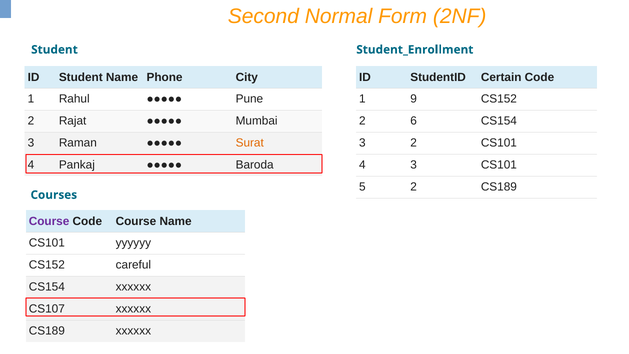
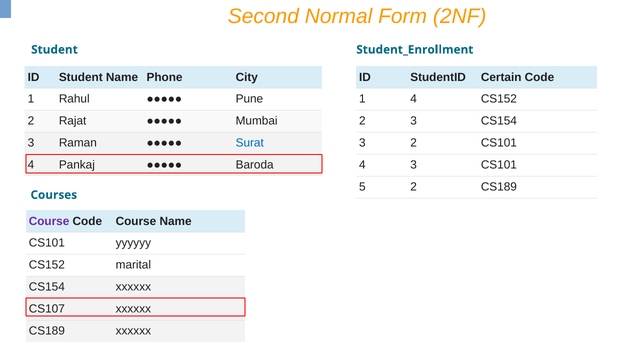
1 9: 9 -> 4
2 6: 6 -> 3
Surat colour: orange -> blue
careful: careful -> marital
